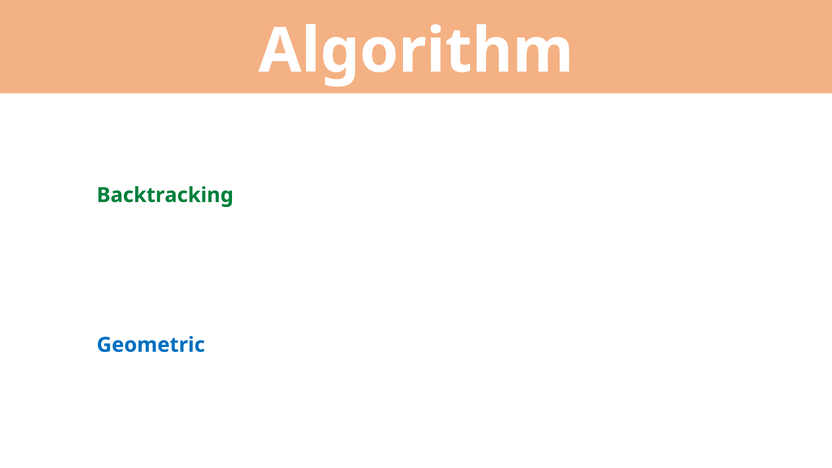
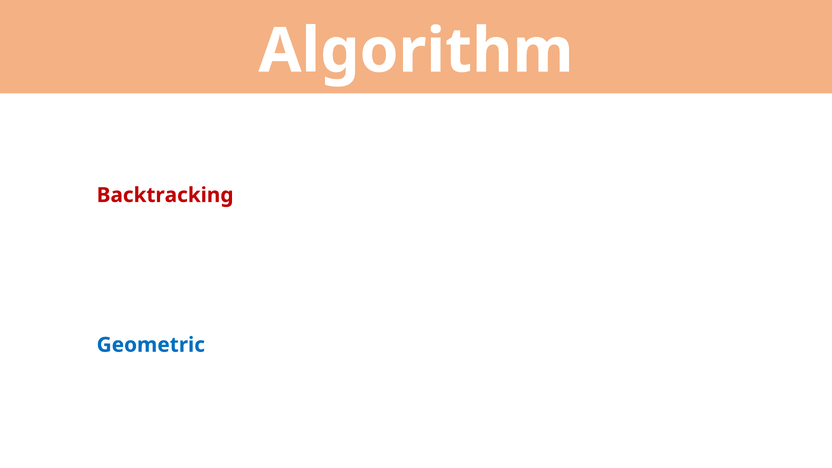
Backtracking colour: green -> red
